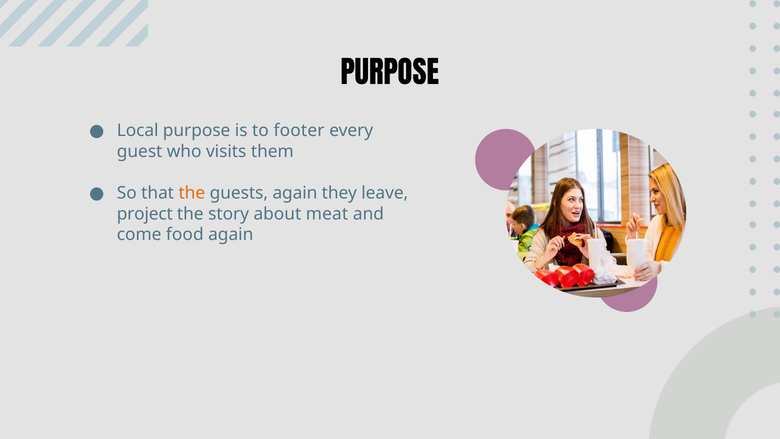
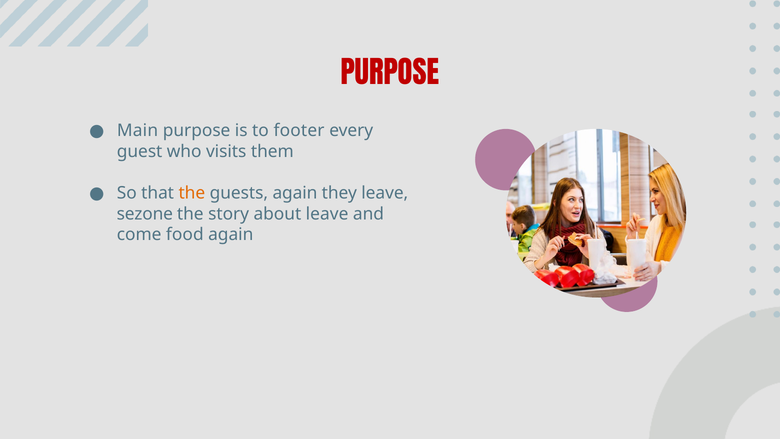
PURPOSE at (390, 74) colour: black -> red
Local: Local -> Main
project: project -> sezone
about meat: meat -> leave
